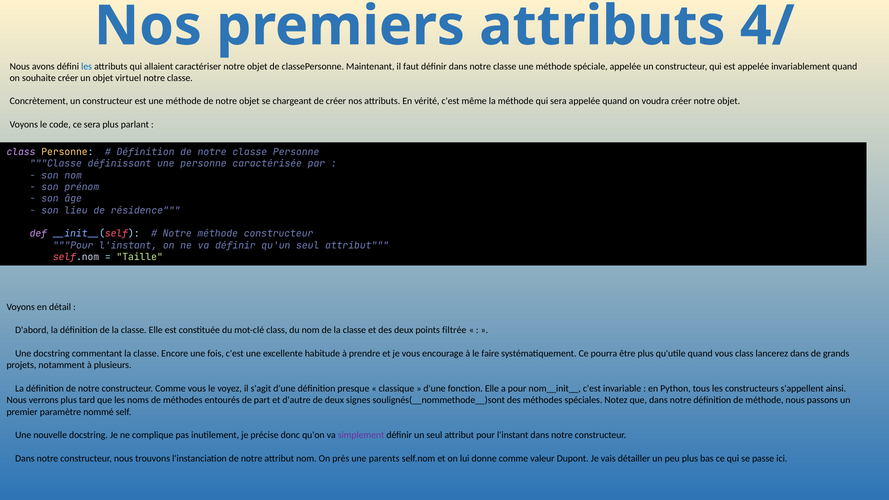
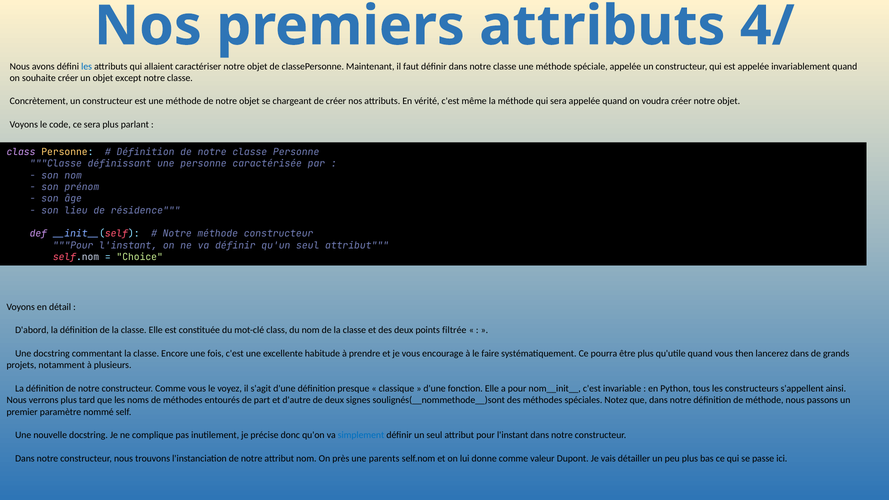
virtuel: virtuel -> except
Taille: Taille -> Choice
vous class: class -> then
simplement colour: purple -> blue
